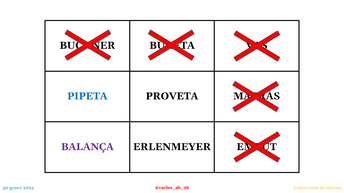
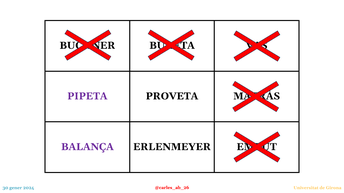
PIPETA colour: blue -> purple
